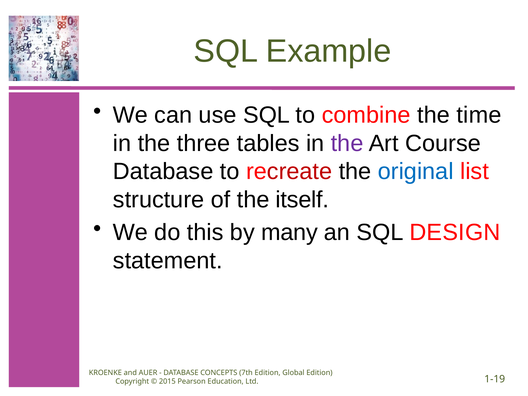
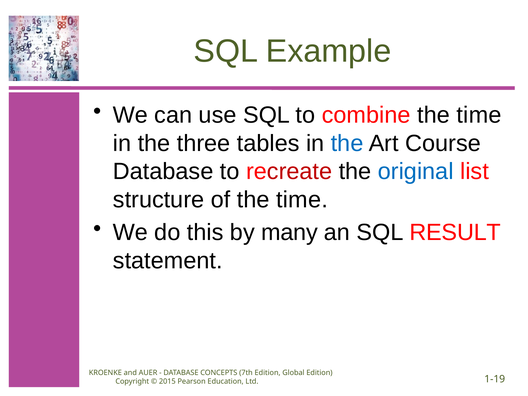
the at (347, 143) colour: purple -> blue
of the itself: itself -> time
DESIGN: DESIGN -> RESULT
